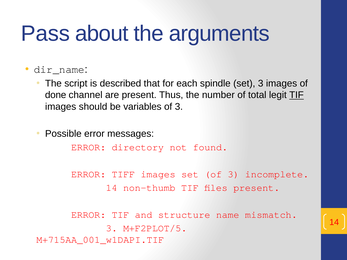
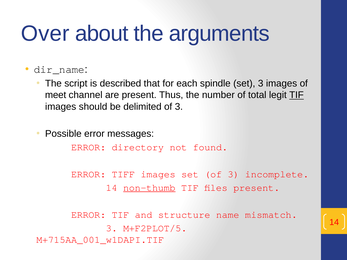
Pass: Pass -> Over
done: done -> meet
variables: variables -> delimited
non-thumb underline: none -> present
